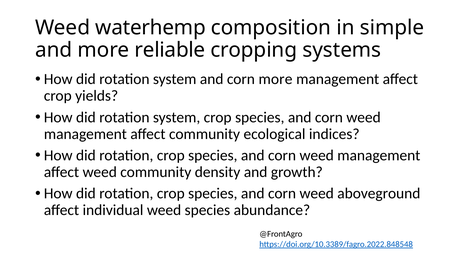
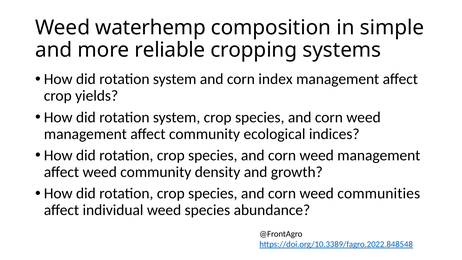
corn more: more -> index
aboveground: aboveground -> communities
